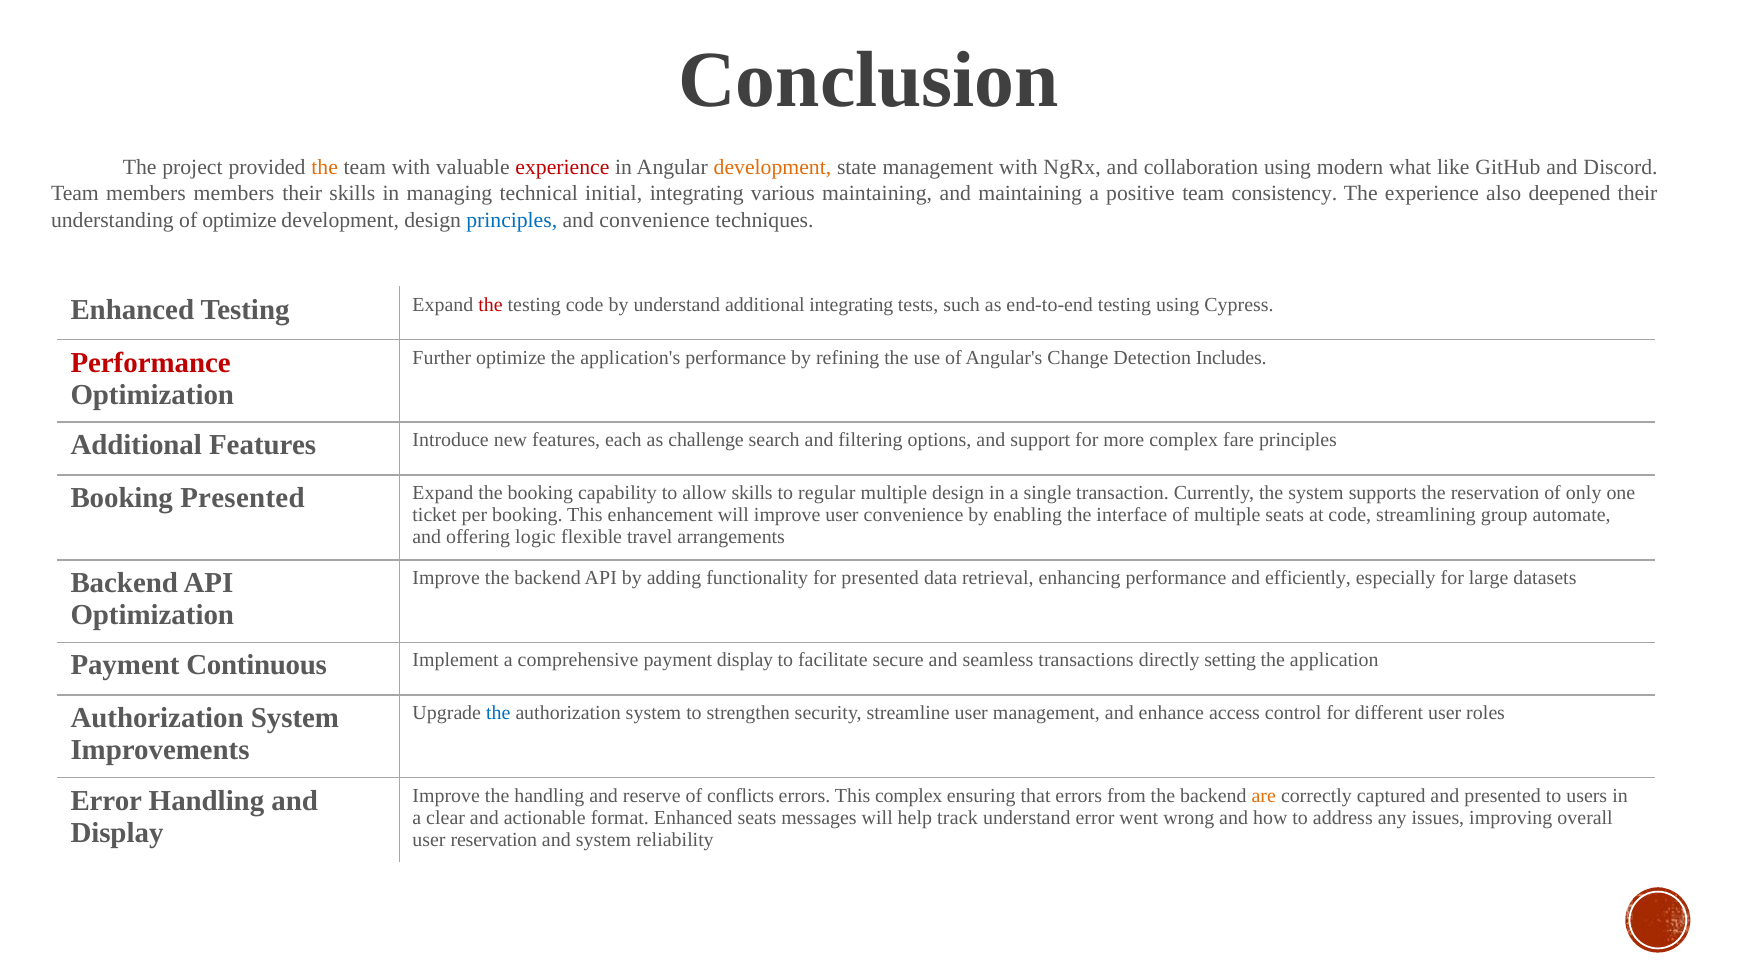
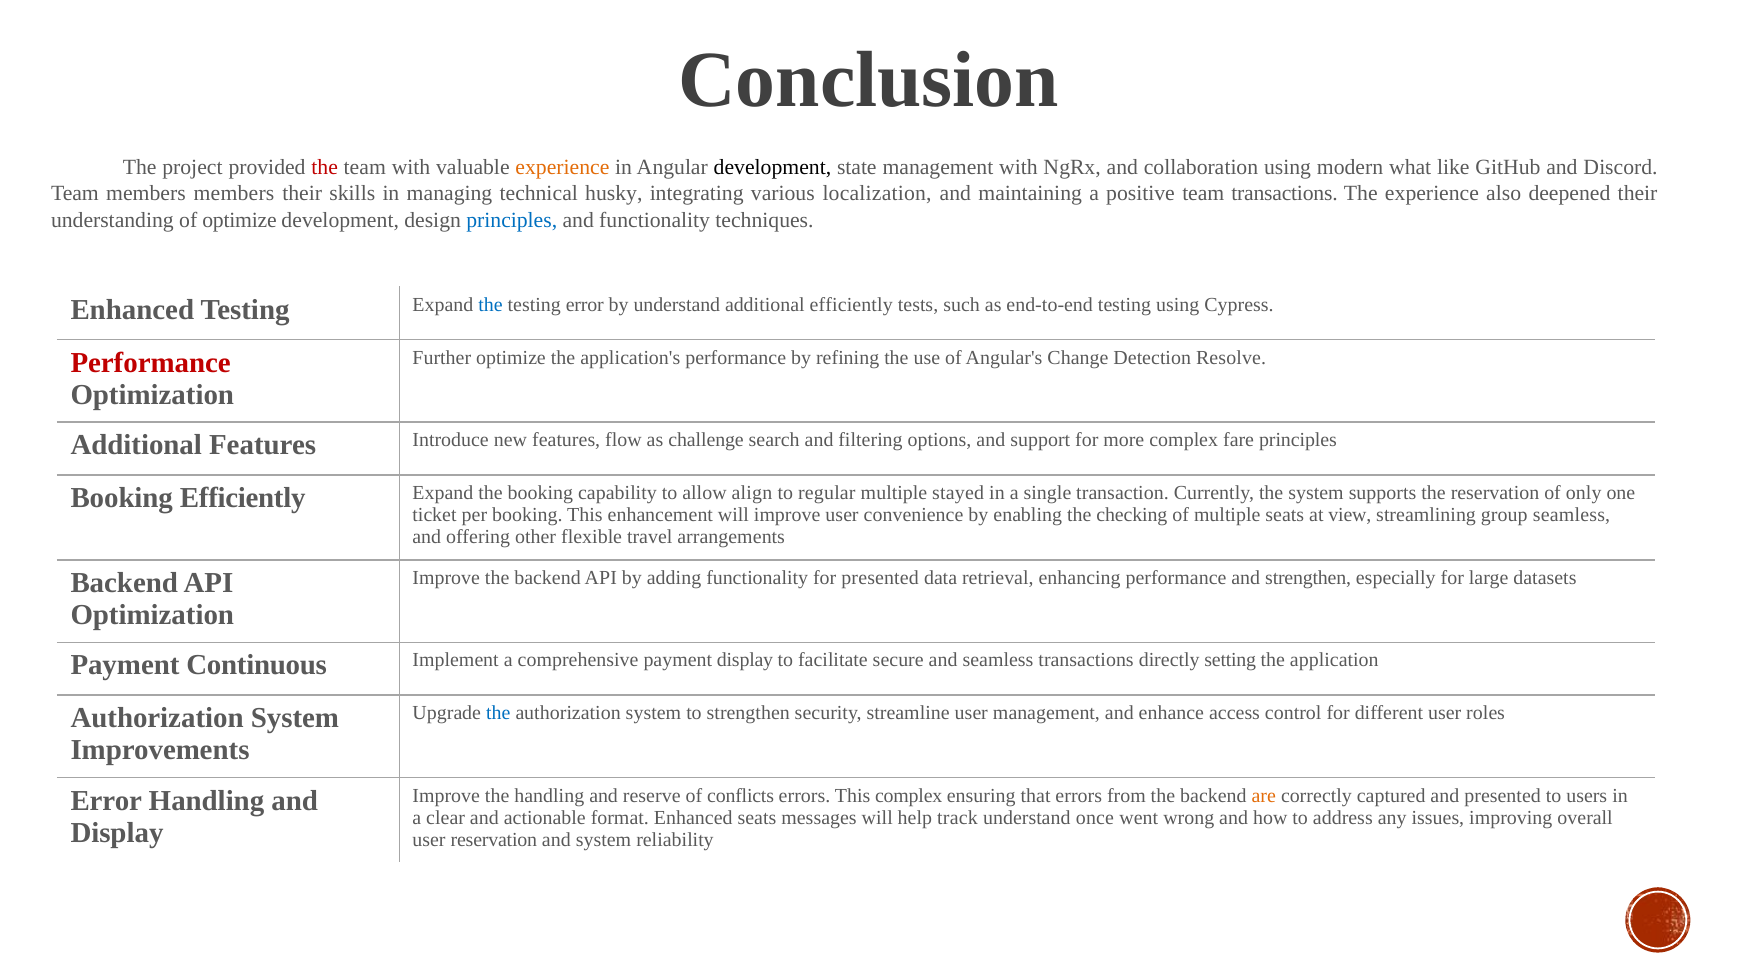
the at (325, 168) colour: orange -> red
experience at (562, 168) colour: red -> orange
development at (772, 168) colour: orange -> black
initial: initial -> husky
various maintaining: maintaining -> localization
team consistency: consistency -> transactions
and convenience: convenience -> functionality
the at (491, 305) colour: red -> blue
testing code: code -> error
additional integrating: integrating -> efficiently
Includes: Includes -> Resolve
each: each -> flow
Booking Presented: Presented -> Efficiently
allow skills: skills -> align
multiple design: design -> stayed
interface: interface -> checking
at code: code -> view
group automate: automate -> seamless
logic: logic -> other
and efficiently: efficiently -> strengthen
understand error: error -> once
